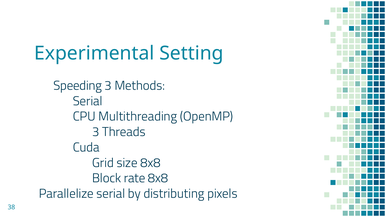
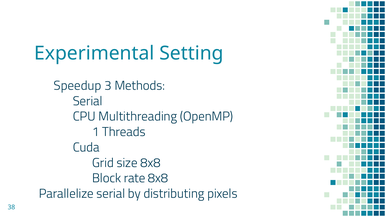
Speeding: Speeding -> Speedup
3 at (96, 132): 3 -> 1
